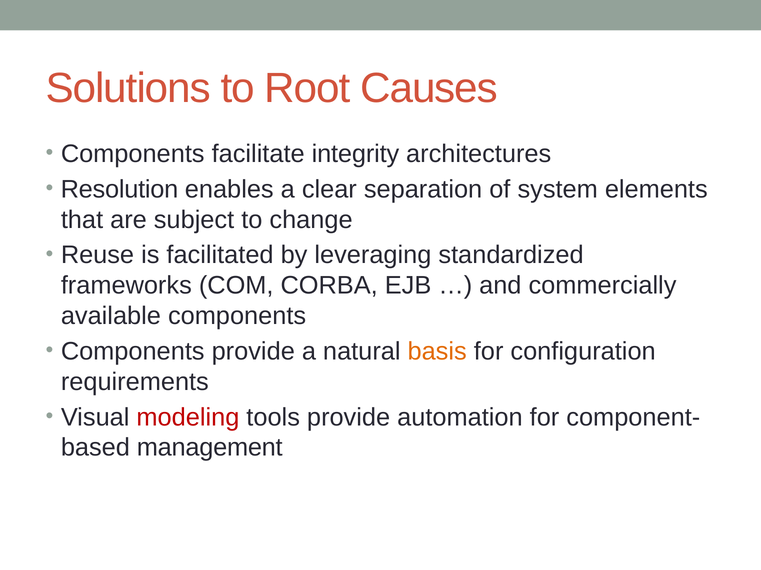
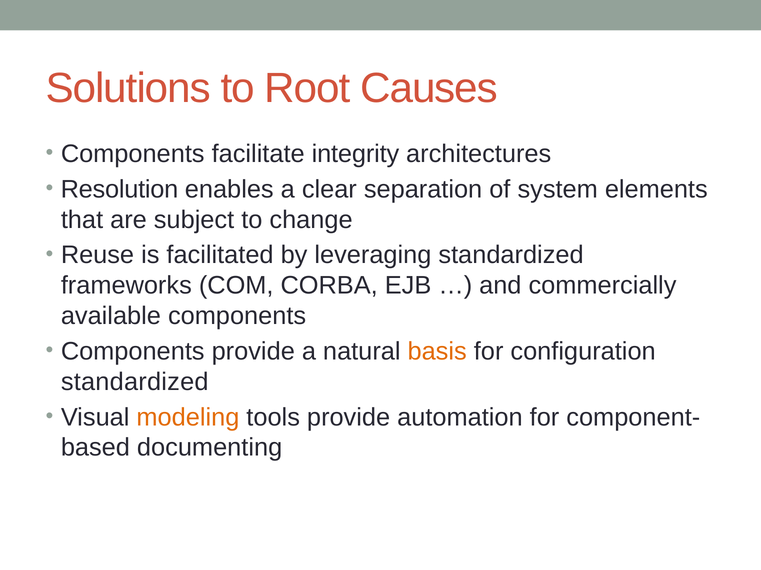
requirements at (135, 382): requirements -> standardized
modeling colour: red -> orange
management: management -> documenting
